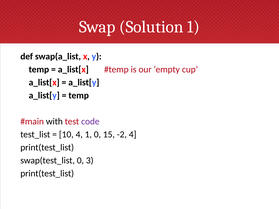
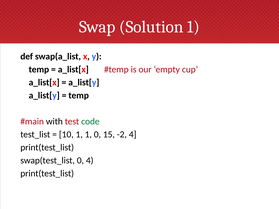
code colour: purple -> green
10 4: 4 -> 1
0 3: 3 -> 4
